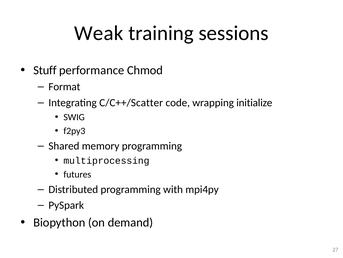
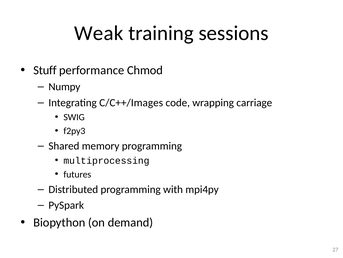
Format: Format -> Numpy
C/C++/Scatter: C/C++/Scatter -> C/C++/Images
initialize: initialize -> carriage
